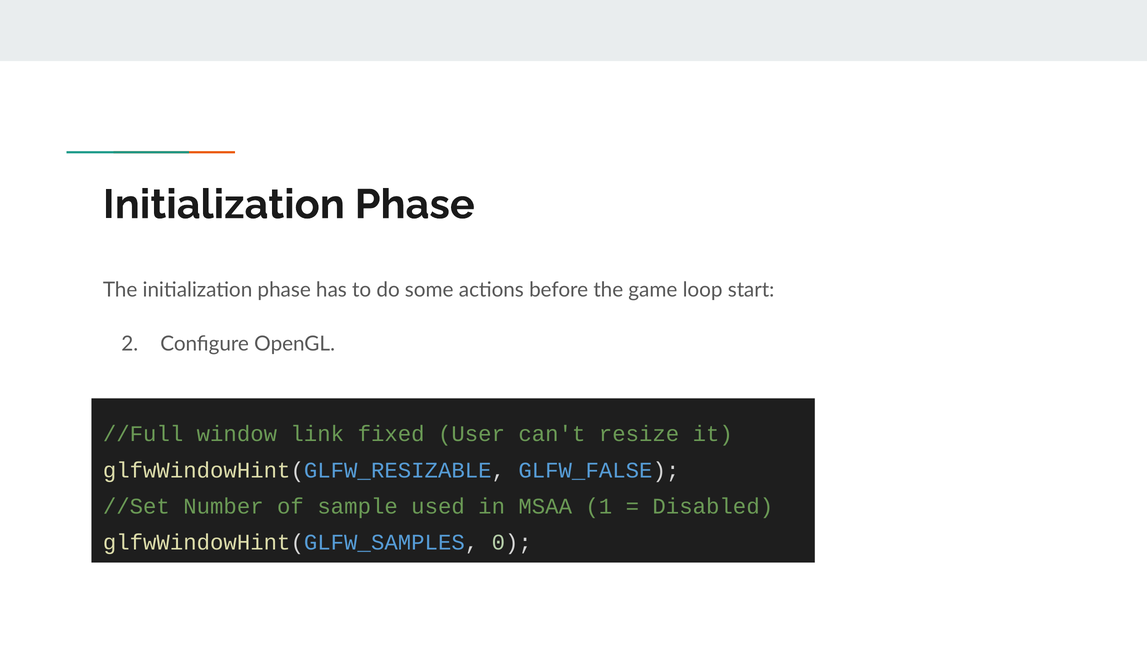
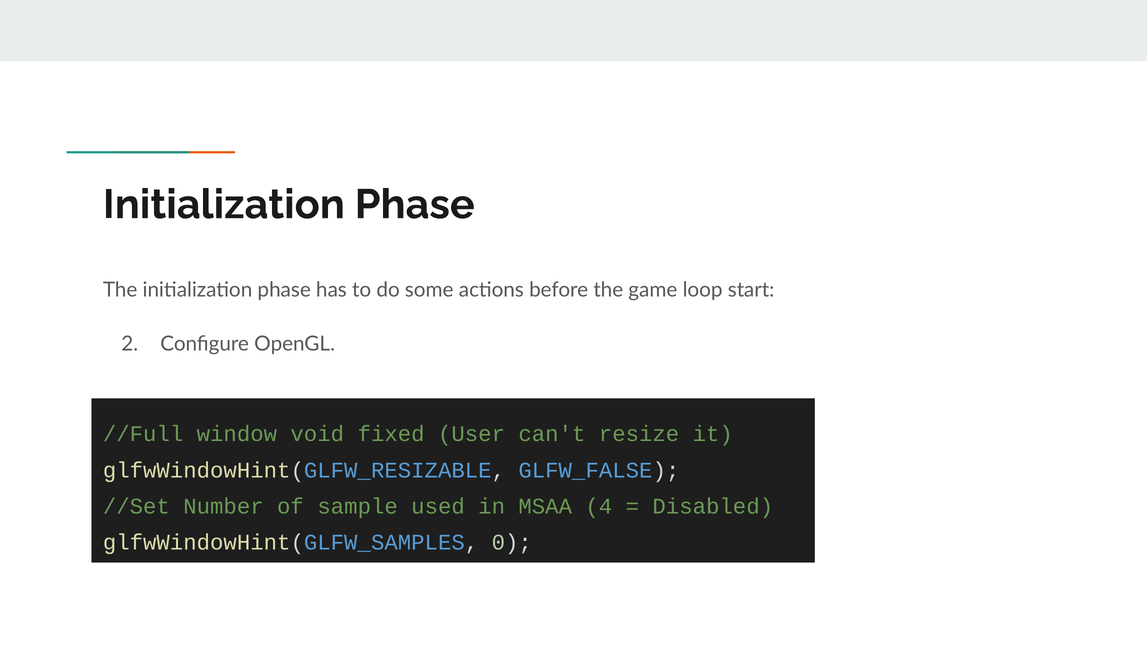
link: link -> void
1: 1 -> 4
